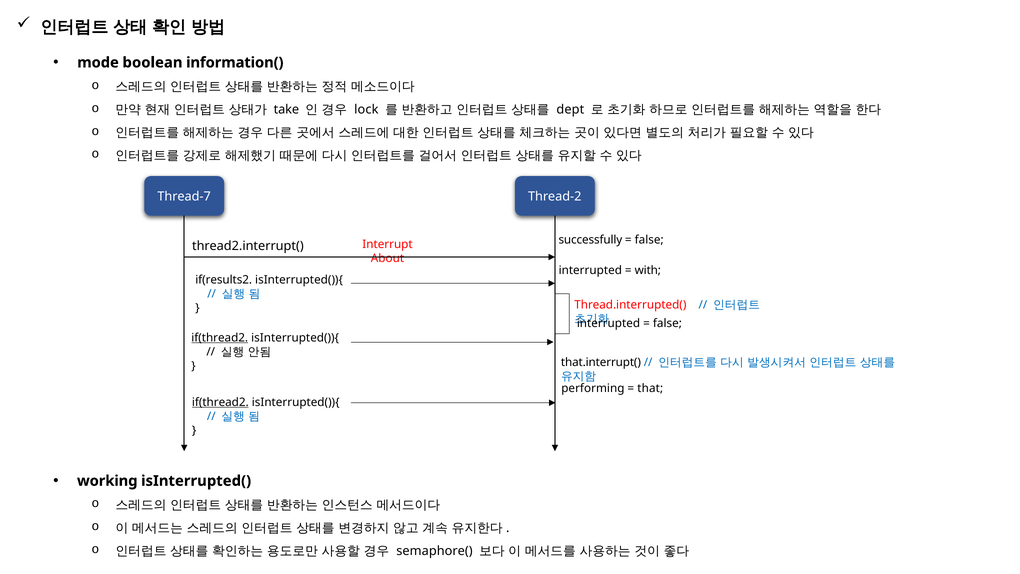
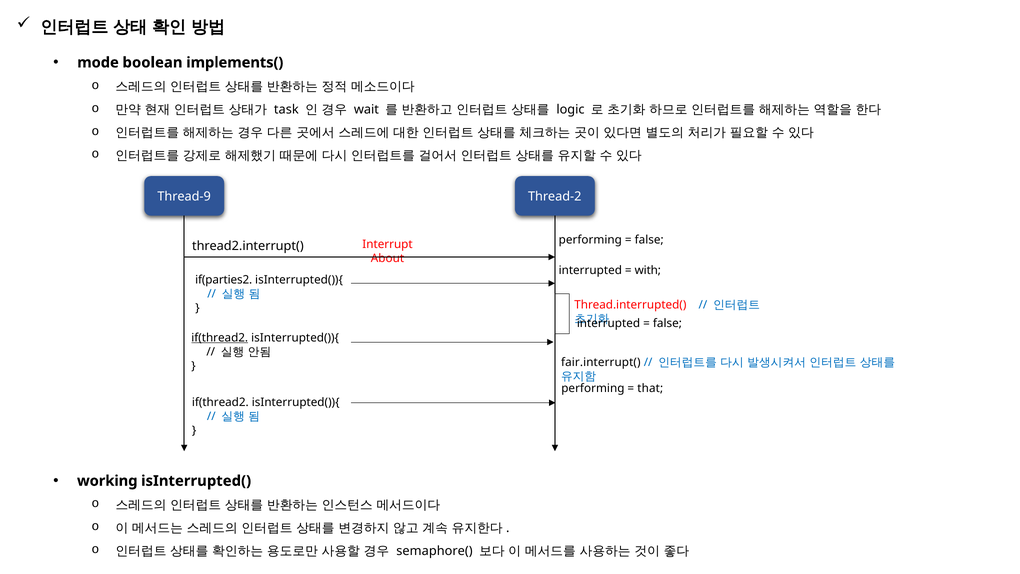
information(: information( -> implements(
take: take -> task
lock: lock -> wait
dept: dept -> logic
Thread-7: Thread-7 -> Thread-9
successfully at (590, 240): successfully -> performing
if(results2: if(results2 -> if(parties2
that.interrupt(: that.interrupt( -> fair.interrupt(
if(thread2 at (220, 402) underline: present -> none
